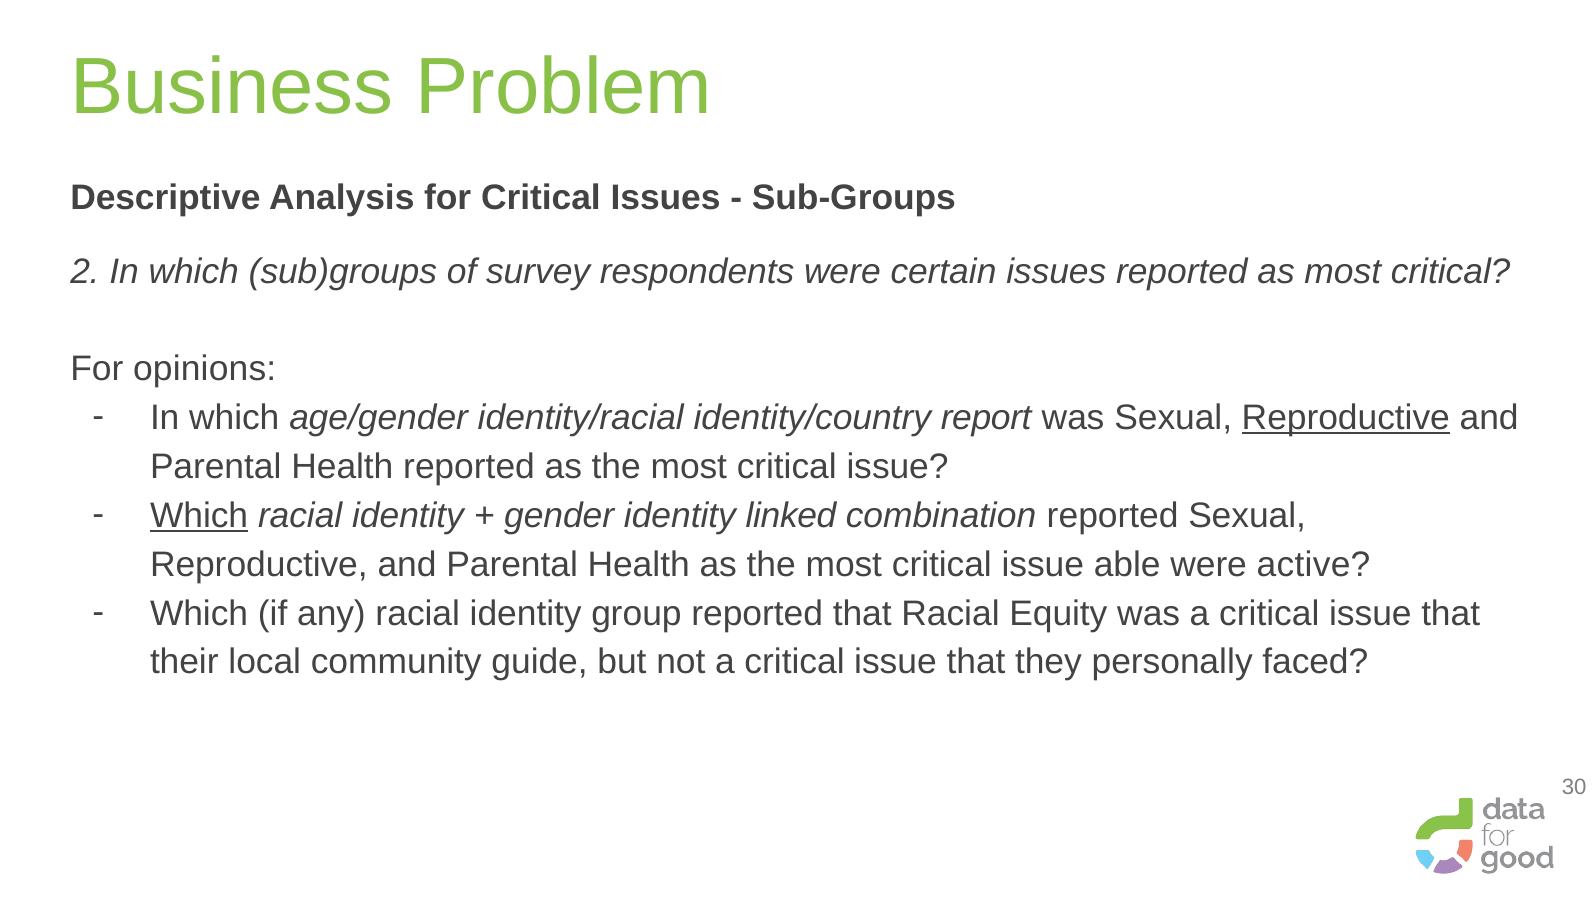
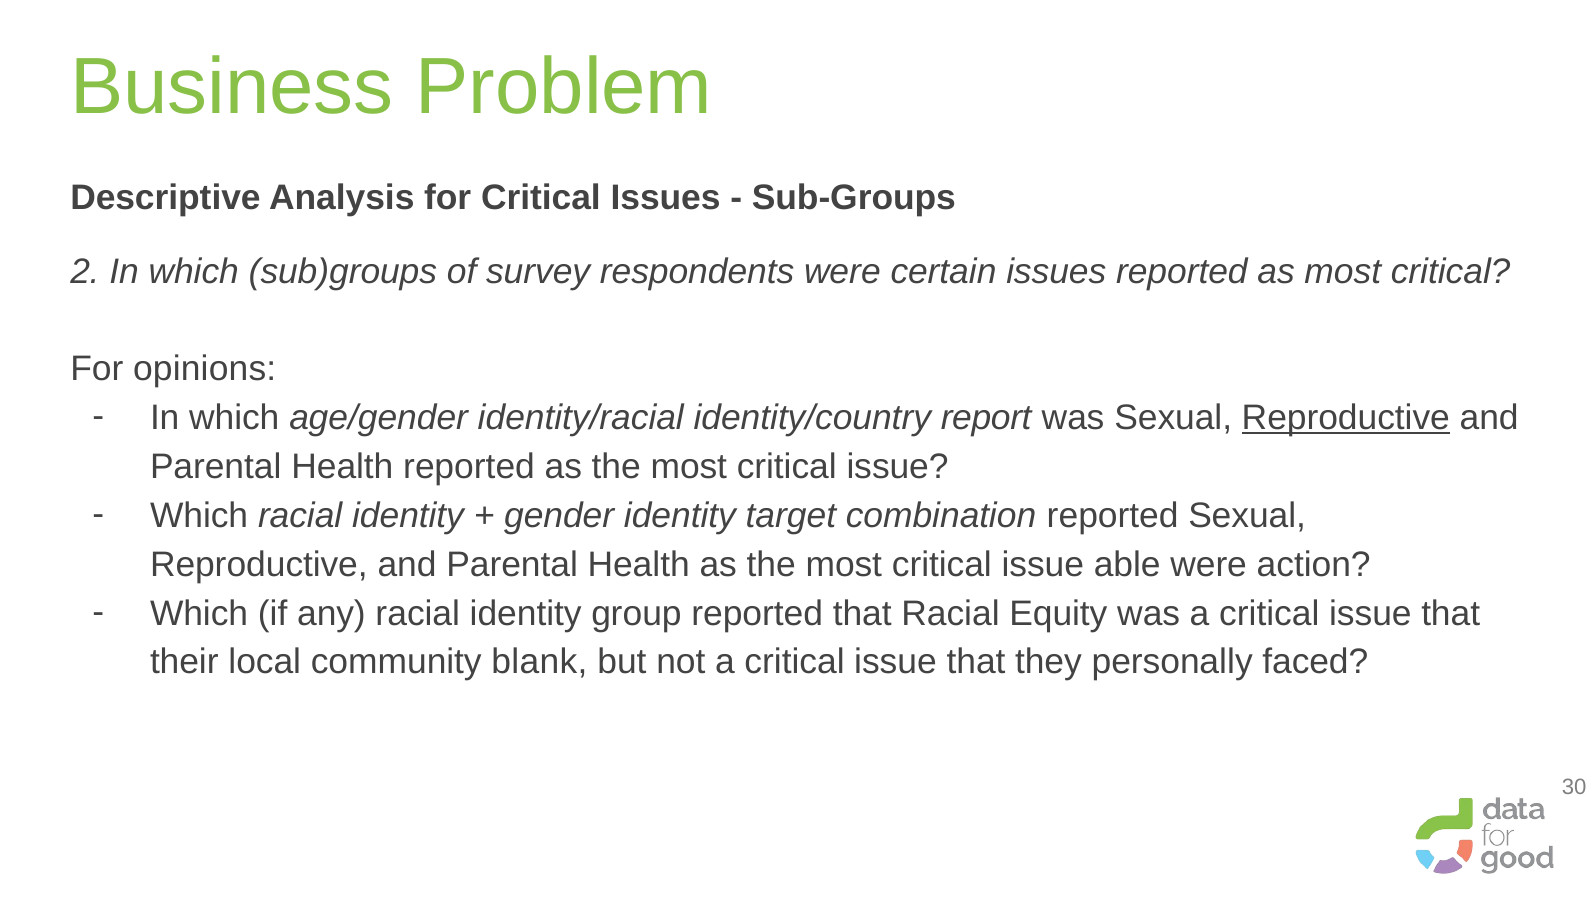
Which at (199, 516) underline: present -> none
linked: linked -> target
active: active -> action
guide: guide -> blank
